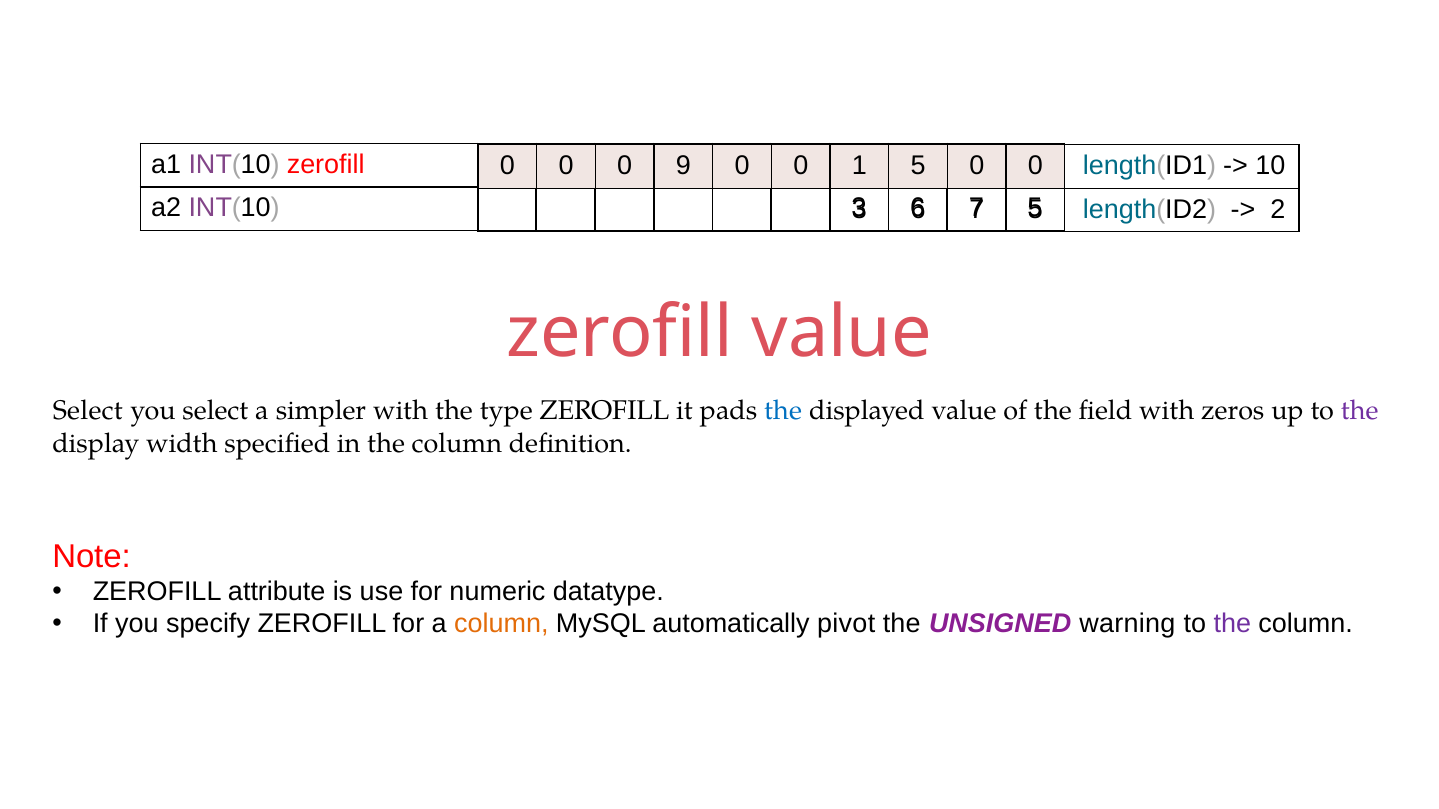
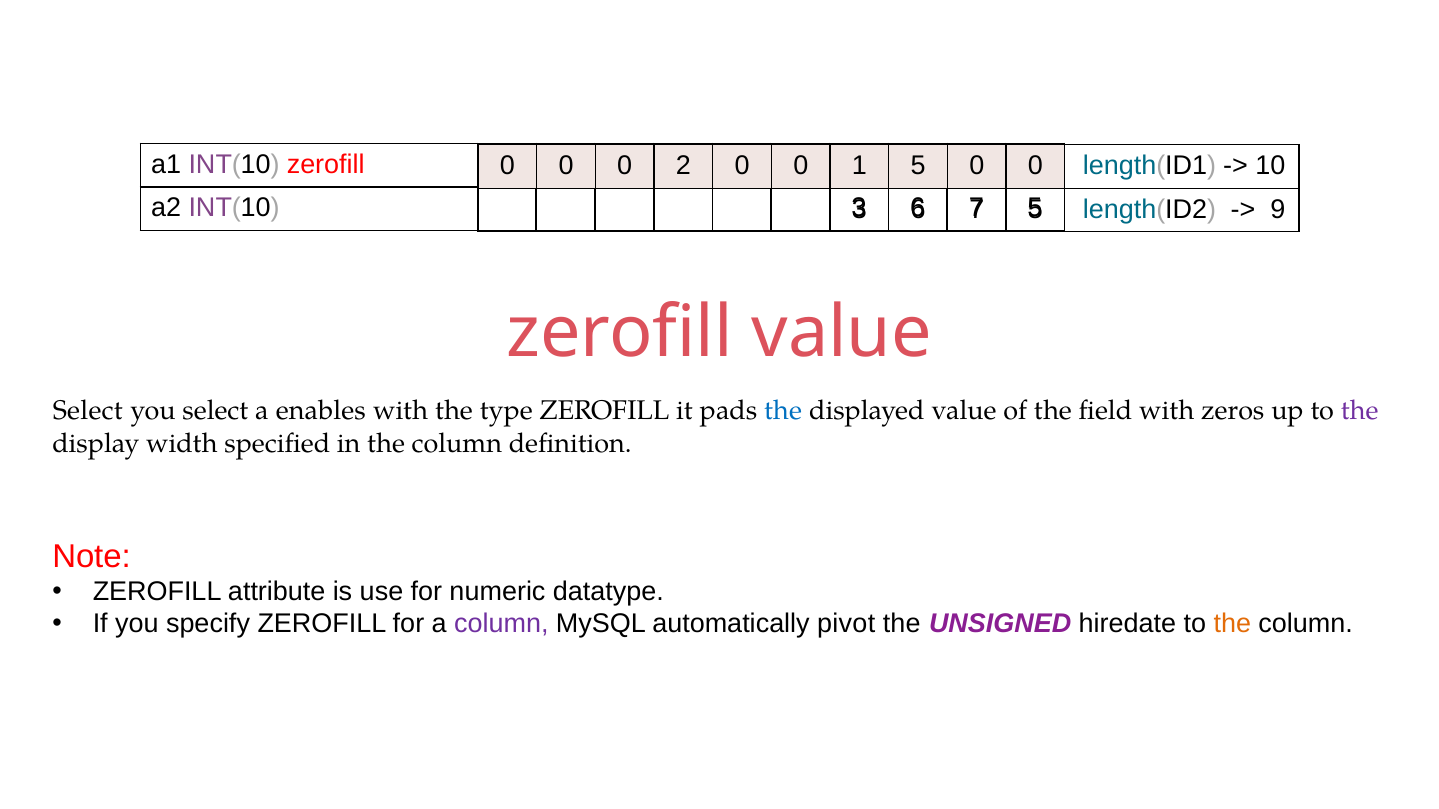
9: 9 -> 2
2: 2 -> 9
simpler: simpler -> enables
column at (501, 624) colour: orange -> purple
warning: warning -> hiredate
the at (1232, 624) colour: purple -> orange
